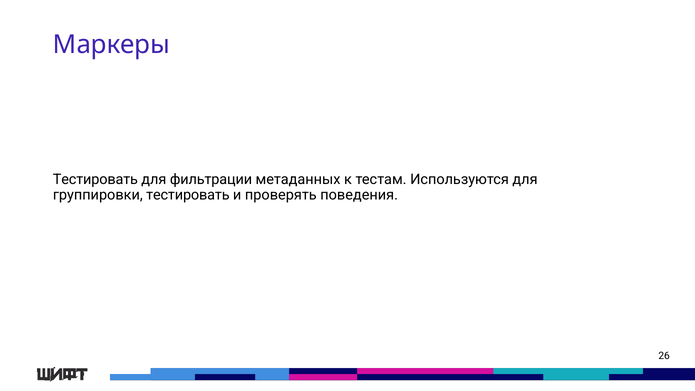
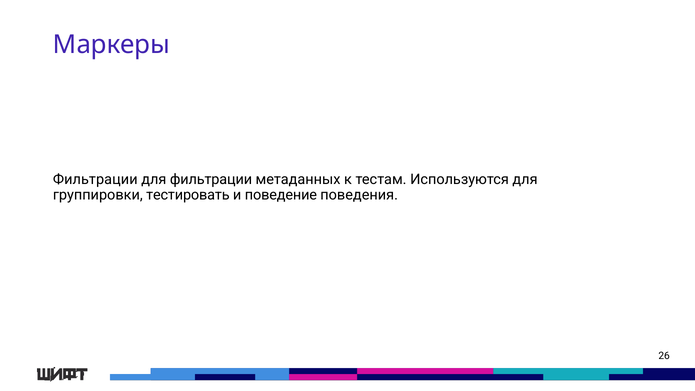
Тестировать at (95, 179): Тестировать -> Фильтрации
проверять: проверять -> поведение
